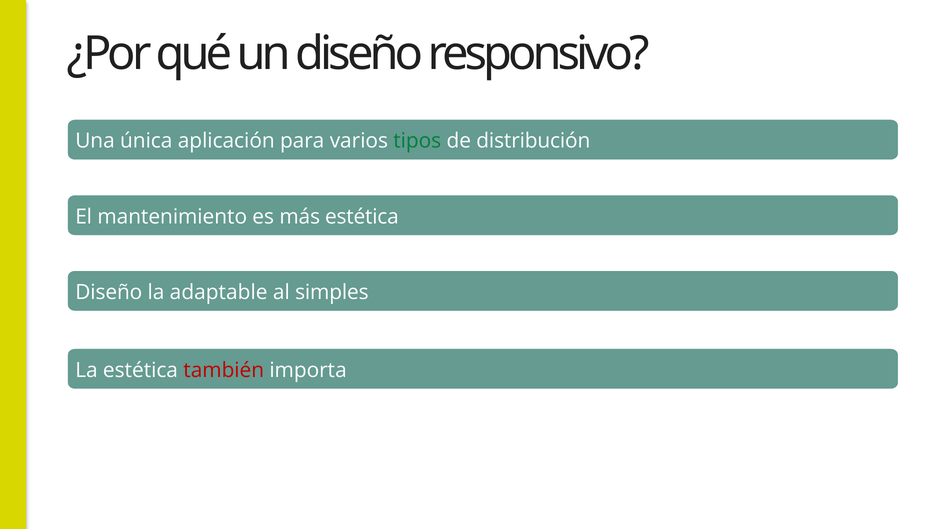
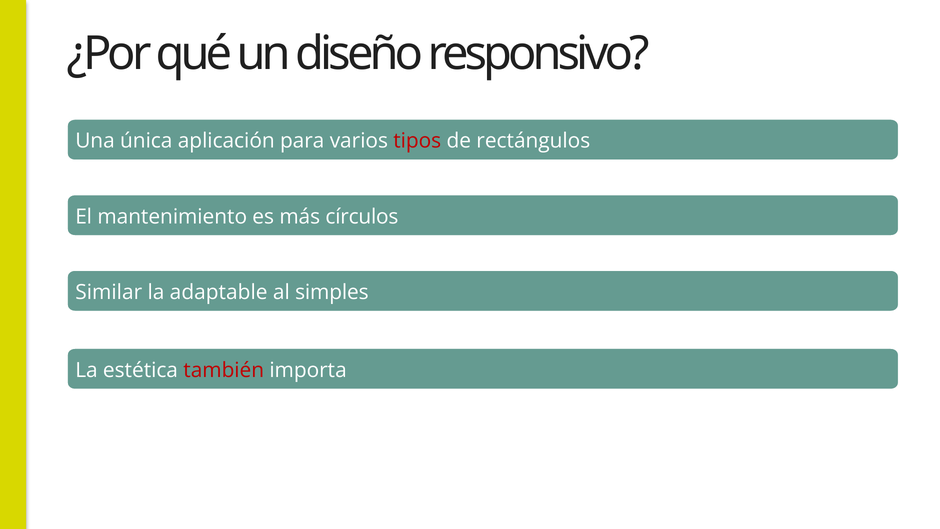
tipos colour: green -> red
distribución: distribución -> rectángulos
más estética: estética -> círculos
Diseño at (109, 292): Diseño -> Similar
